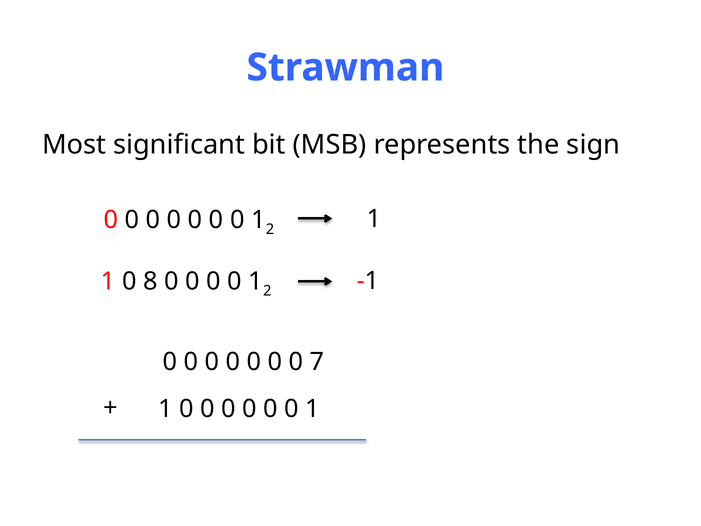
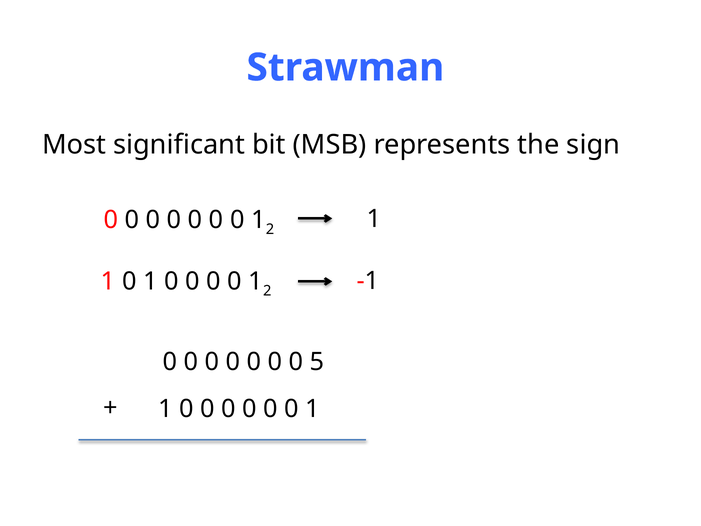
1 0 8: 8 -> 1
7: 7 -> 5
